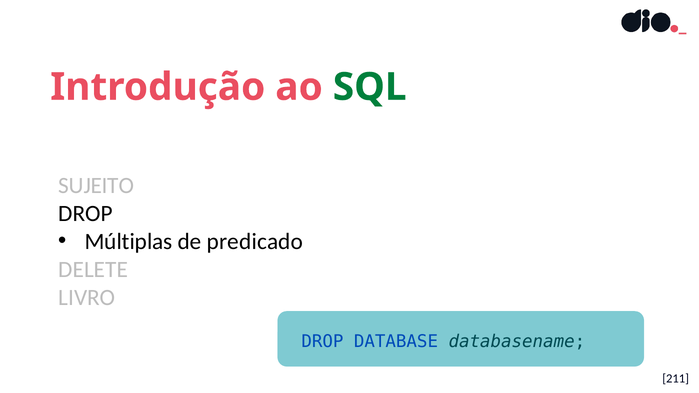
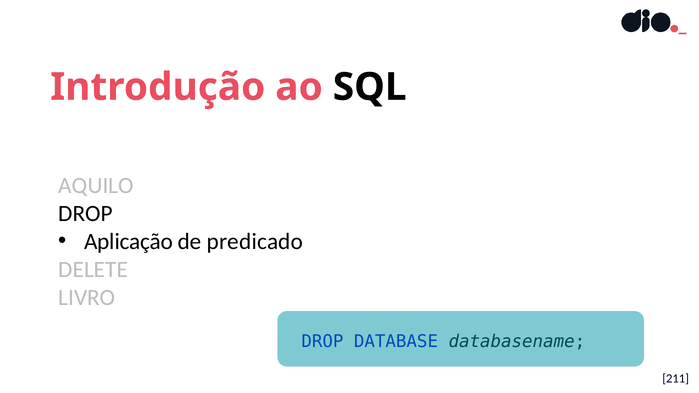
SQL colour: green -> black
SUJEITO: SUJEITO -> AQUILO
Múltiplas: Múltiplas -> Aplicação
